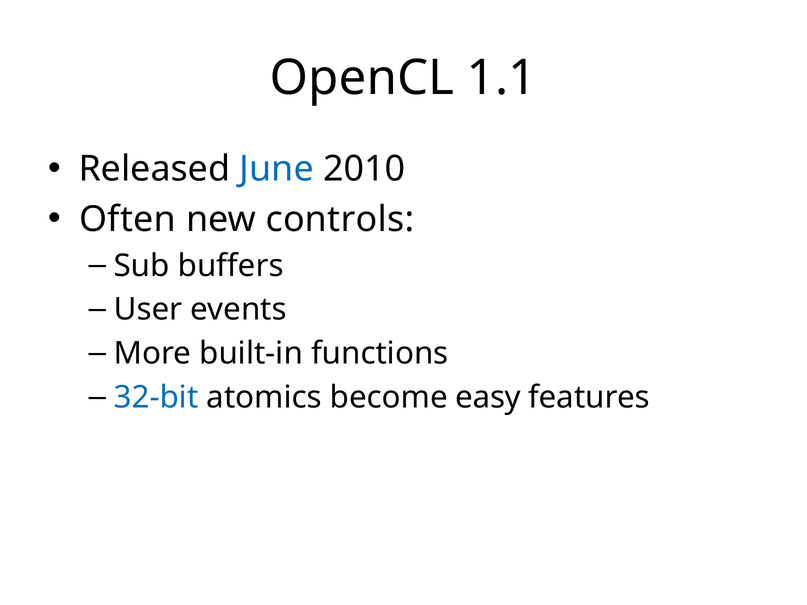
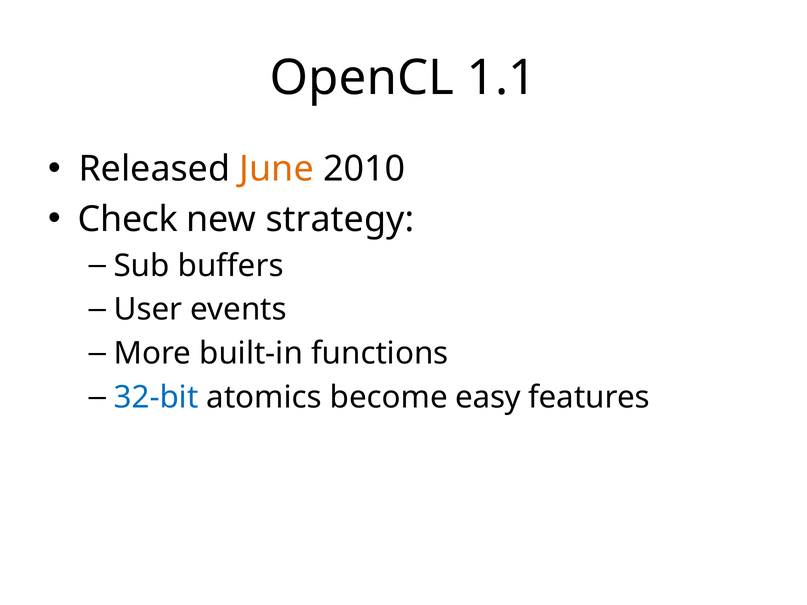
June colour: blue -> orange
Often: Often -> Check
controls: controls -> strategy
